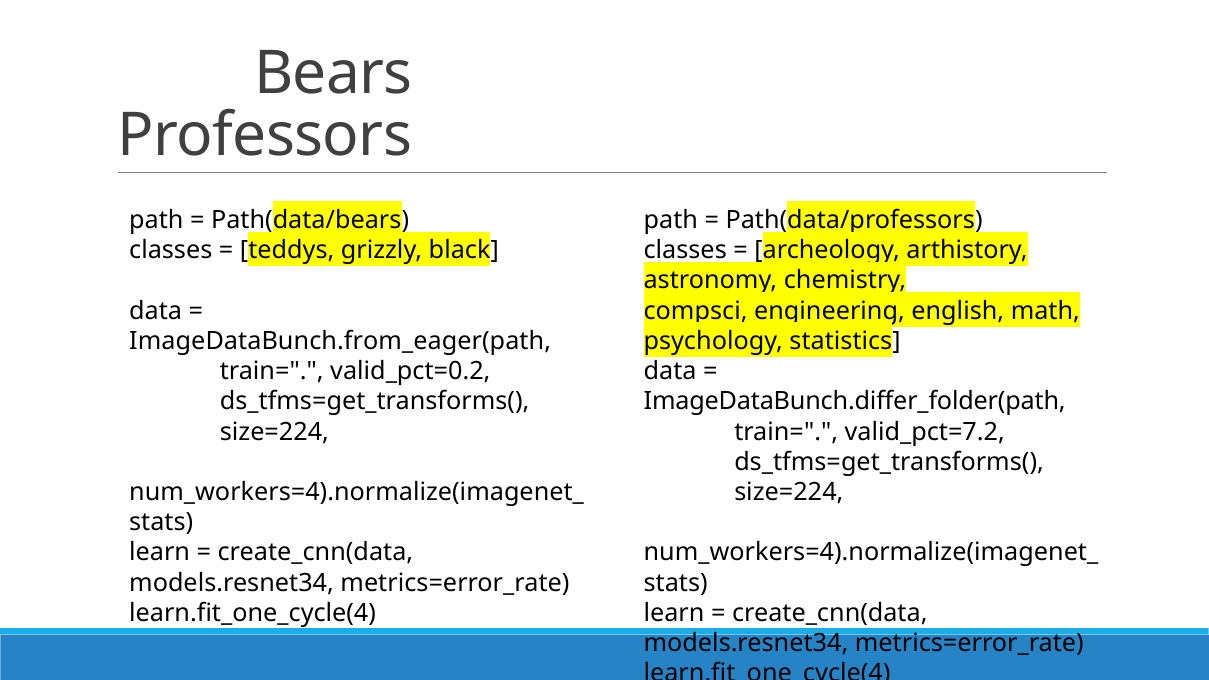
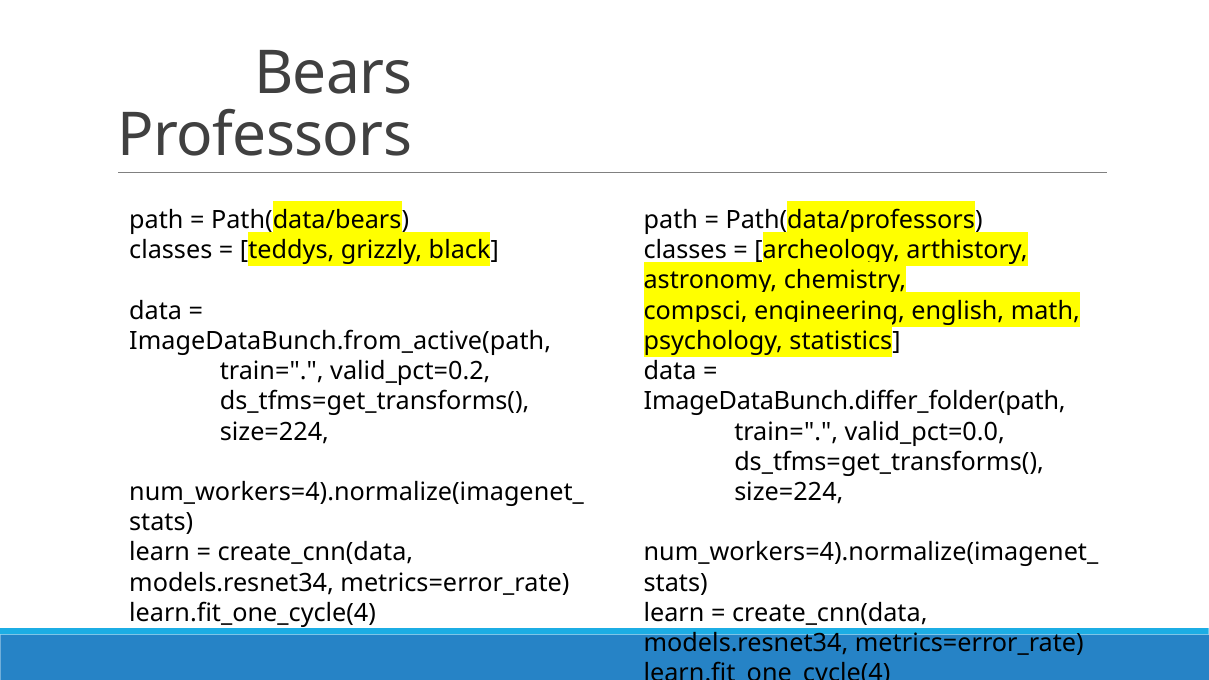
ImageDataBunch.from_eager(path: ImageDataBunch.from_eager(path -> ImageDataBunch.from_active(path
valid_pct=7.2: valid_pct=7.2 -> valid_pct=0.0
